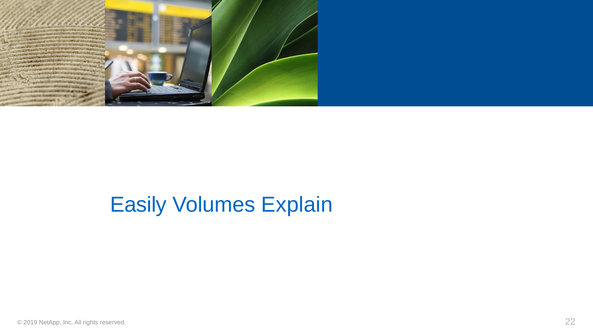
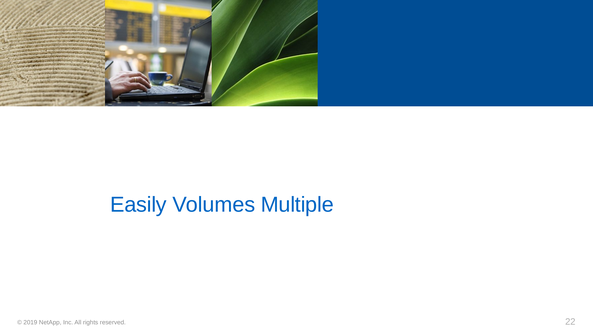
Explain: Explain -> Multiple
